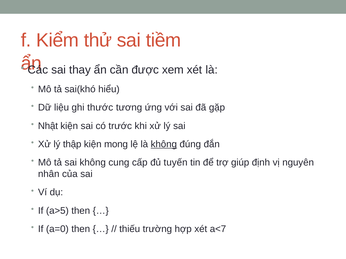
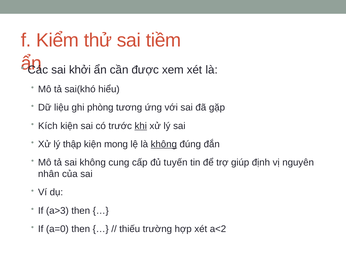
thay: thay -> khởi
thước: thước -> phòng
Nhật: Nhật -> Kích
khi underline: none -> present
a>5: a>5 -> a>3
a<7: a<7 -> a<2
